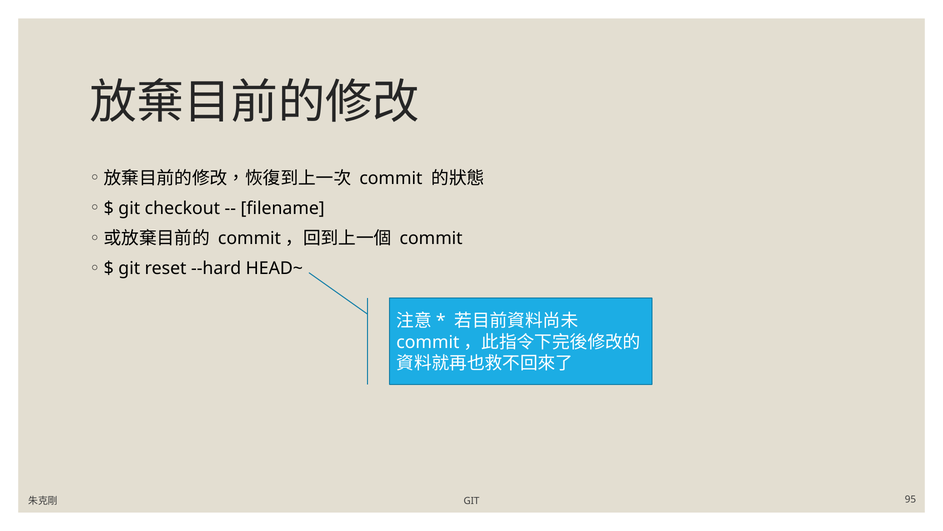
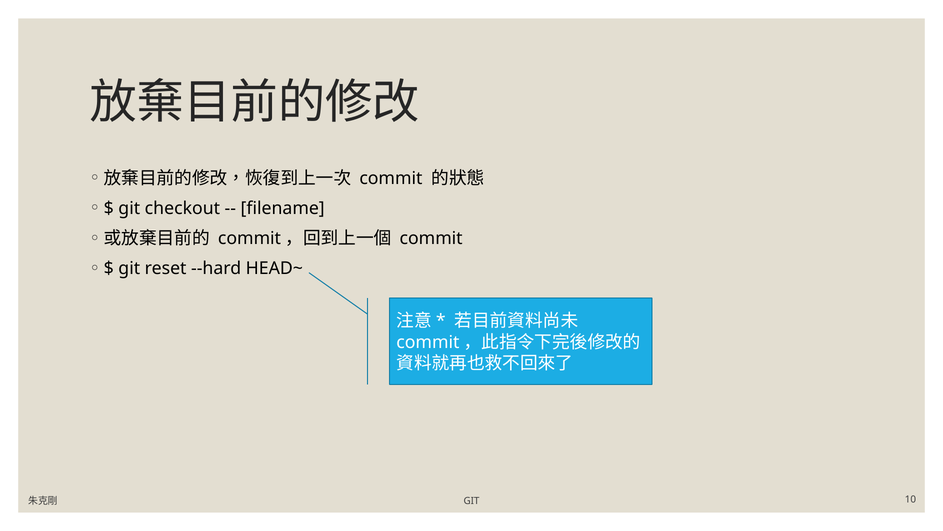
95: 95 -> 10
